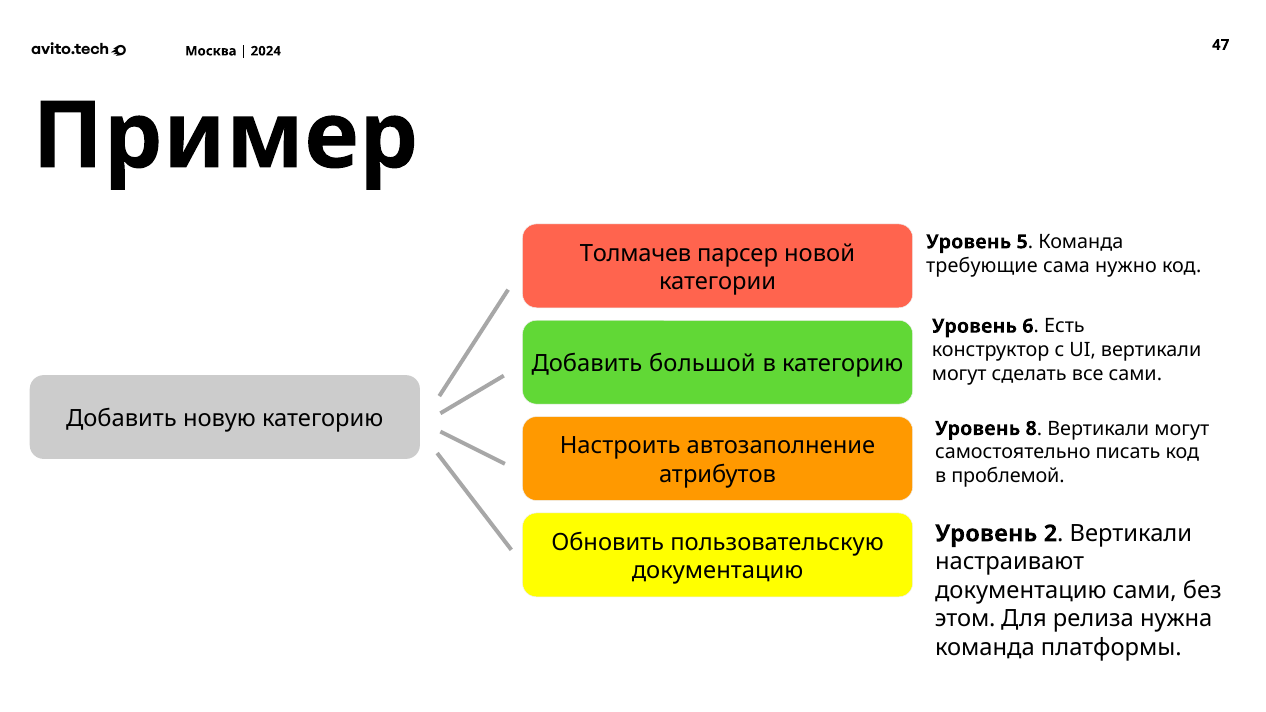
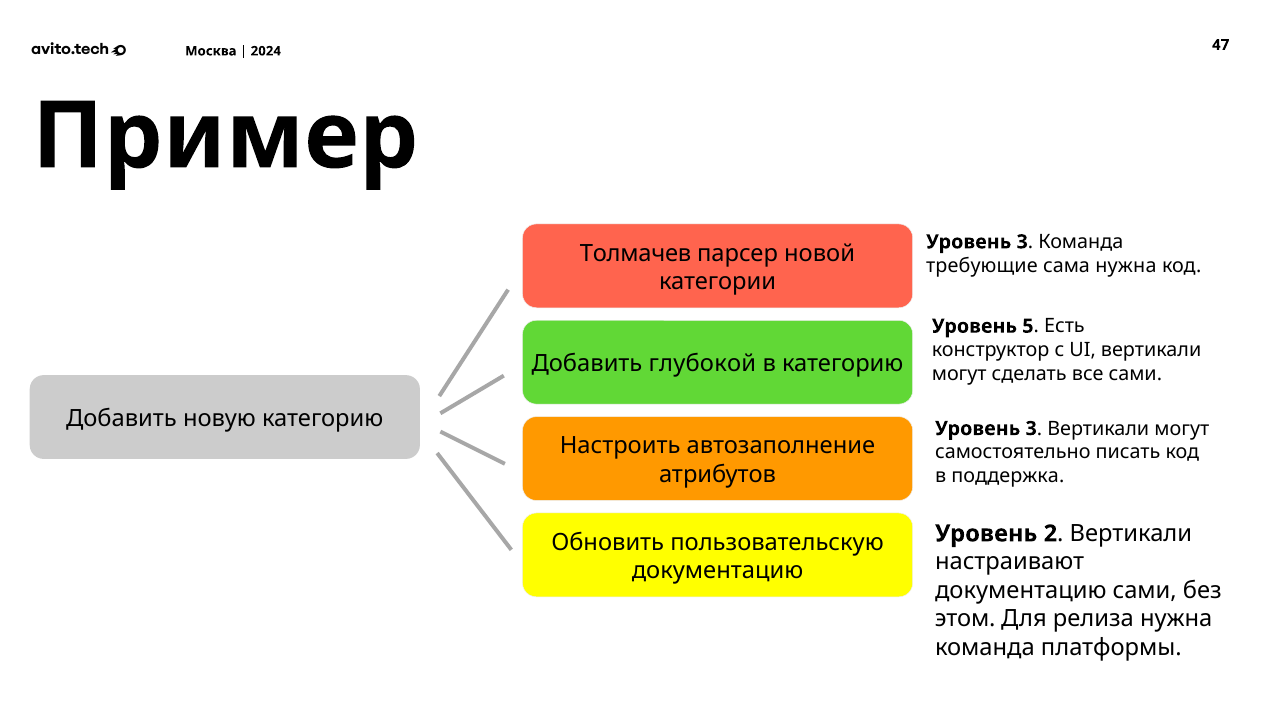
5 at (1022, 242): 5 -> 3
сама нужно: нужно -> нужна
6: 6 -> 5
большой: большой -> глубокой
8 at (1031, 429): 8 -> 3
проблемой: проблемой -> поддержка
